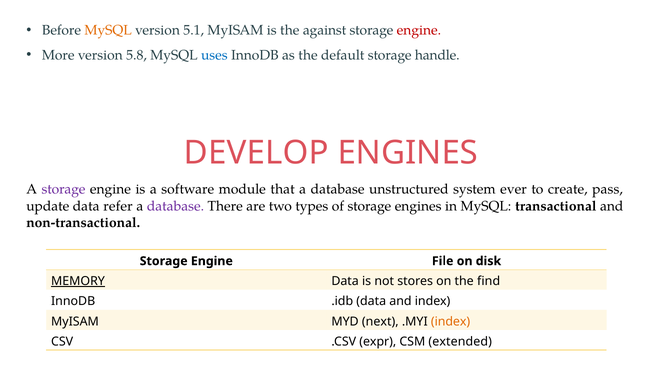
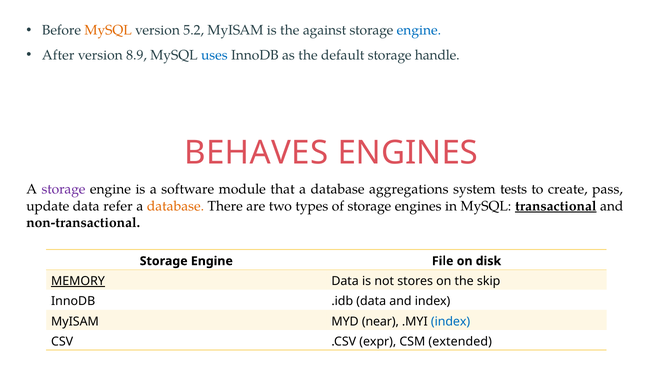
5.1: 5.1 -> 5.2
engine at (419, 30) colour: red -> blue
More: More -> After
5.8: 5.8 -> 8.9
DEVELOP: DEVELOP -> BEHAVES
unstructured: unstructured -> aggregations
ever: ever -> tests
database at (176, 206) colour: purple -> orange
transactional underline: none -> present
find: find -> skip
next: next -> near
index at (451, 322) colour: orange -> blue
